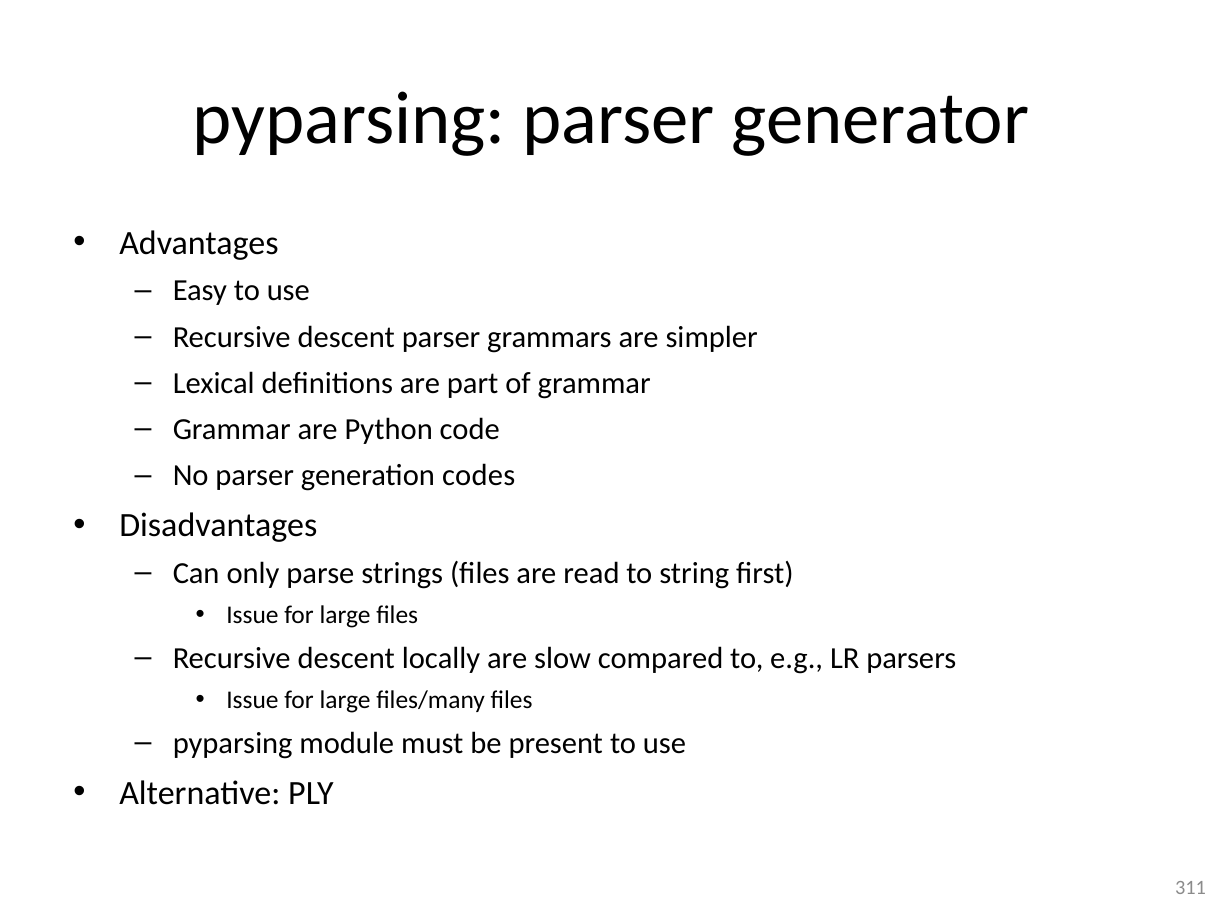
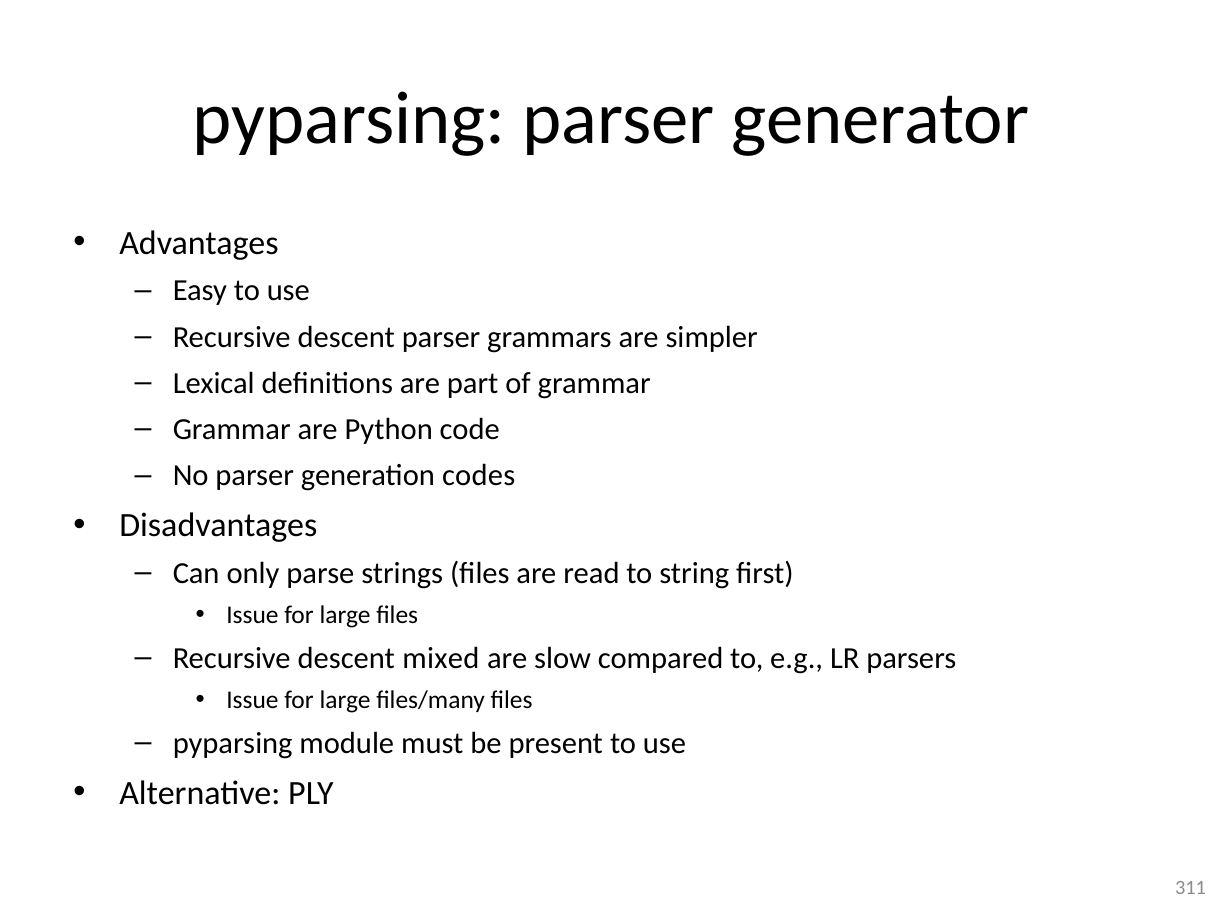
locally: locally -> mixed
